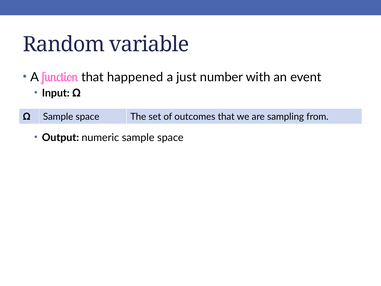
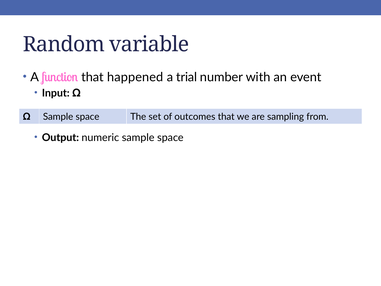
just: just -> trial
